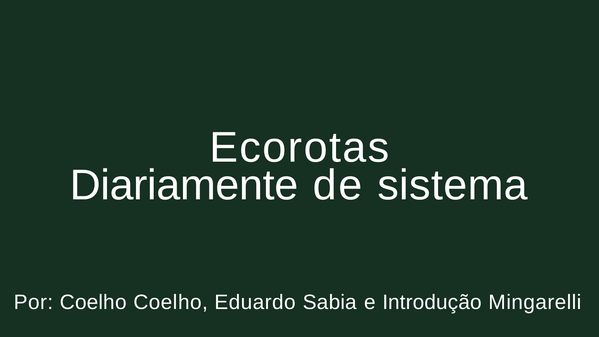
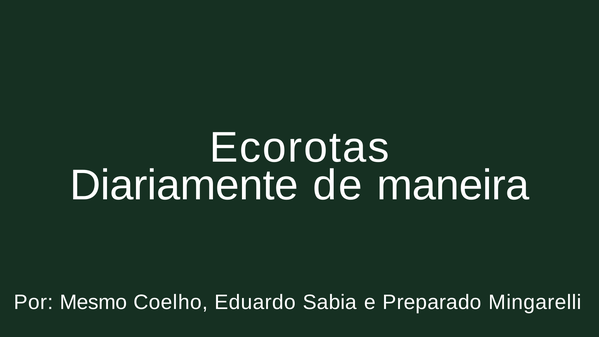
sistema: sistema -> maneira
Por Coelho: Coelho -> Mesmo
Introdução: Introdução -> Preparado
